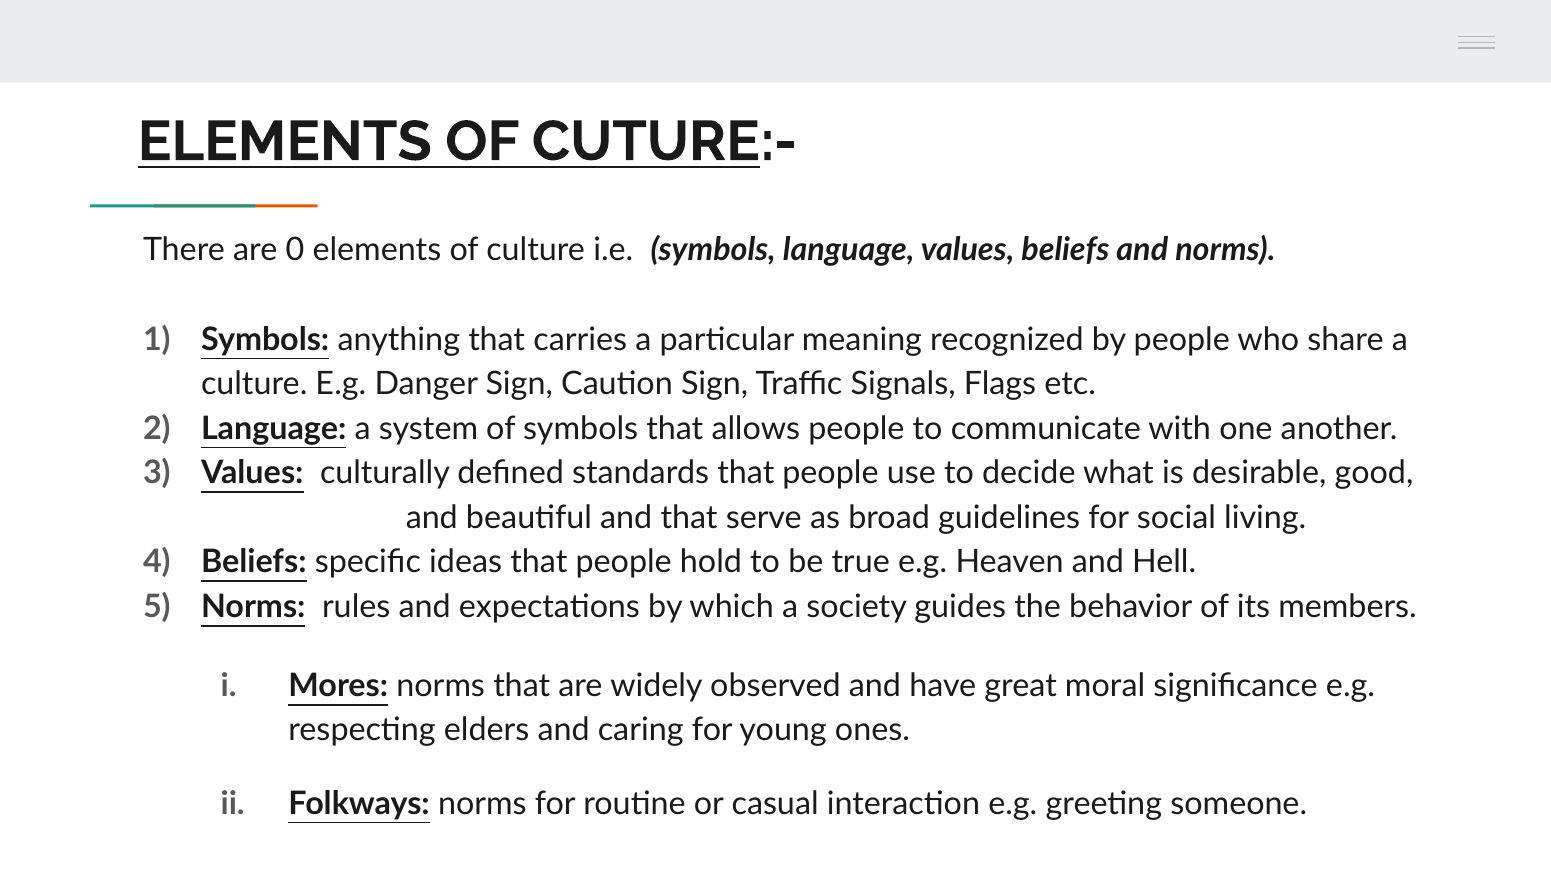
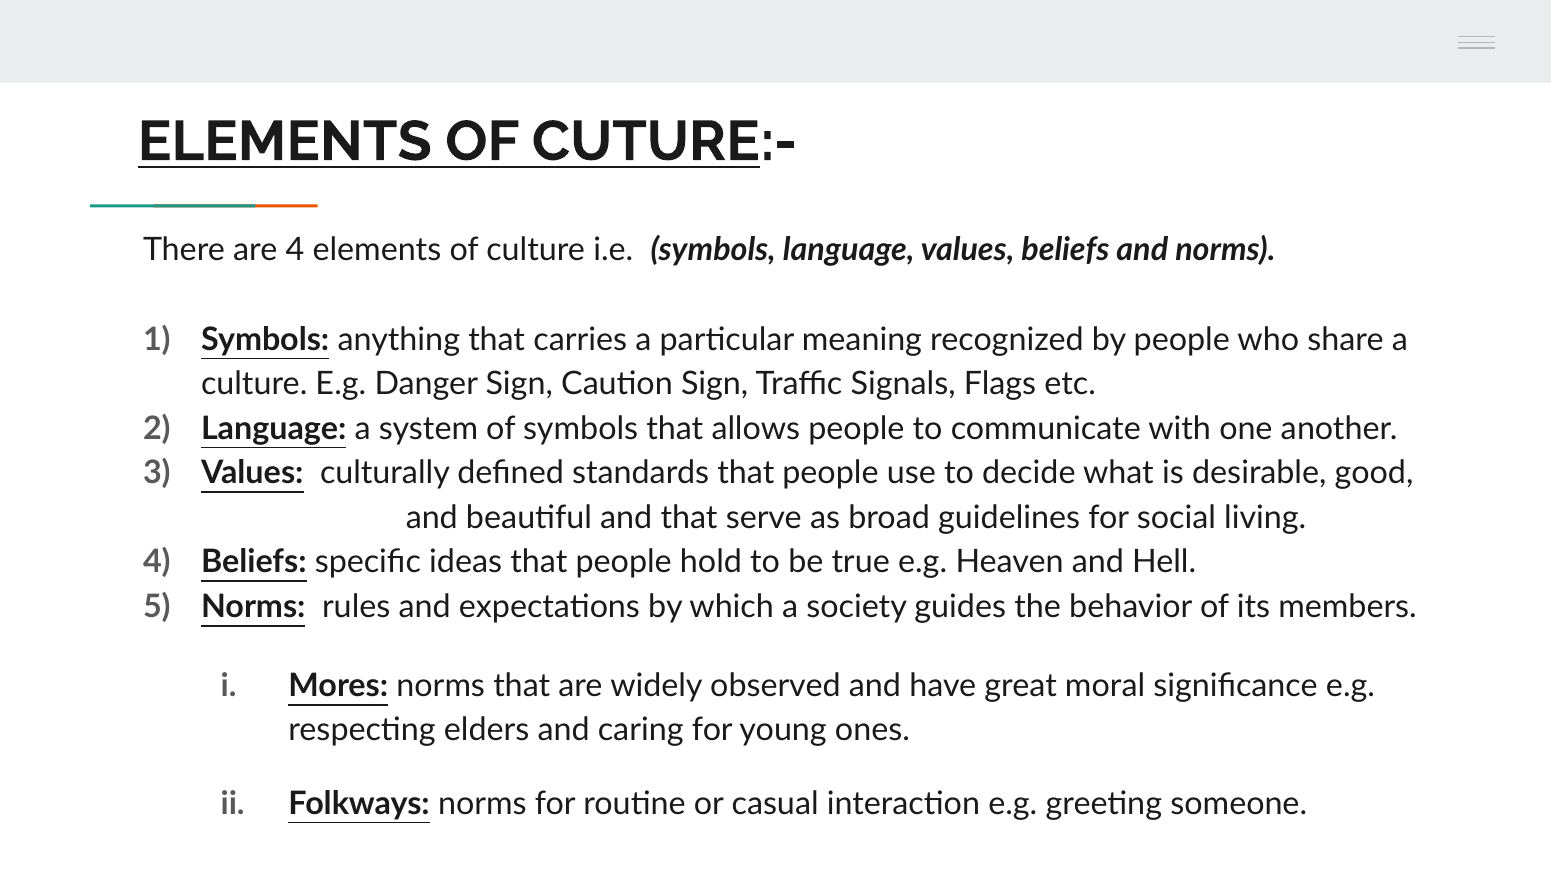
are 0: 0 -> 4
